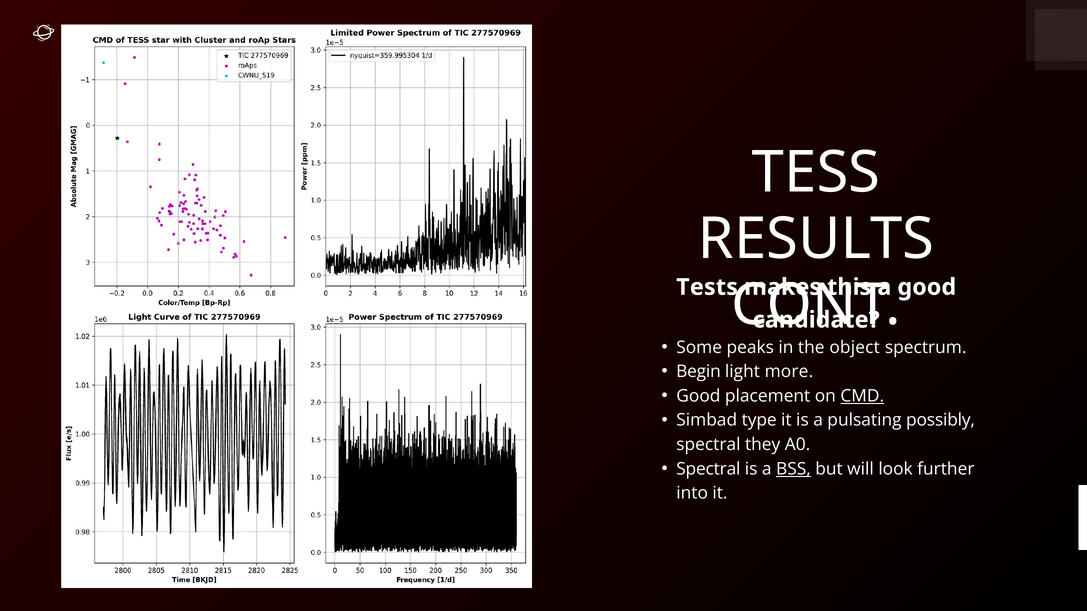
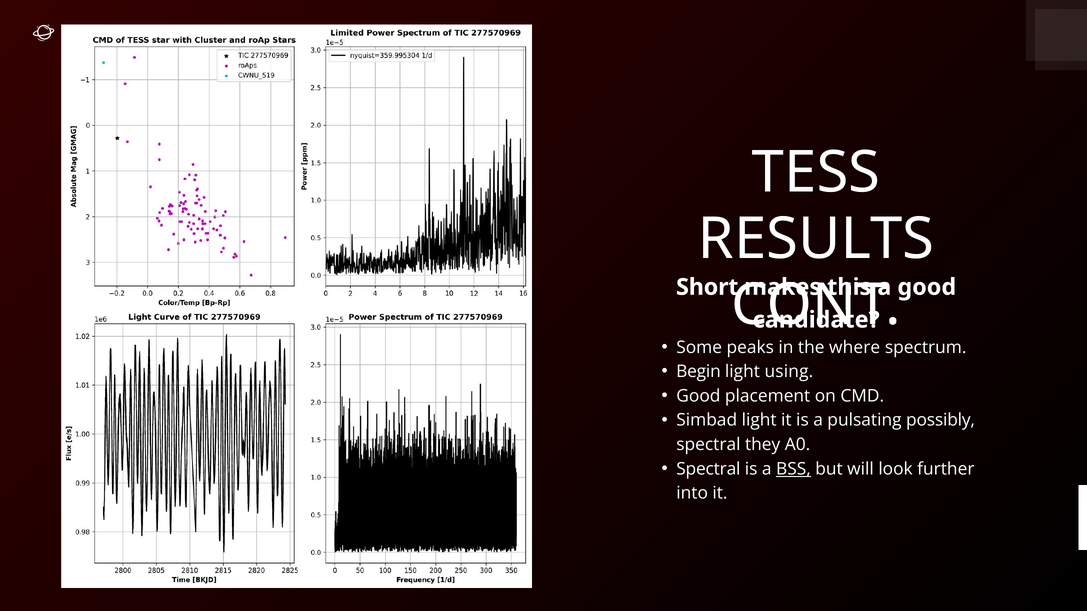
Tests: Tests -> Short
object: object -> where
more: more -> using
CMD underline: present -> none
Simbad type: type -> light
